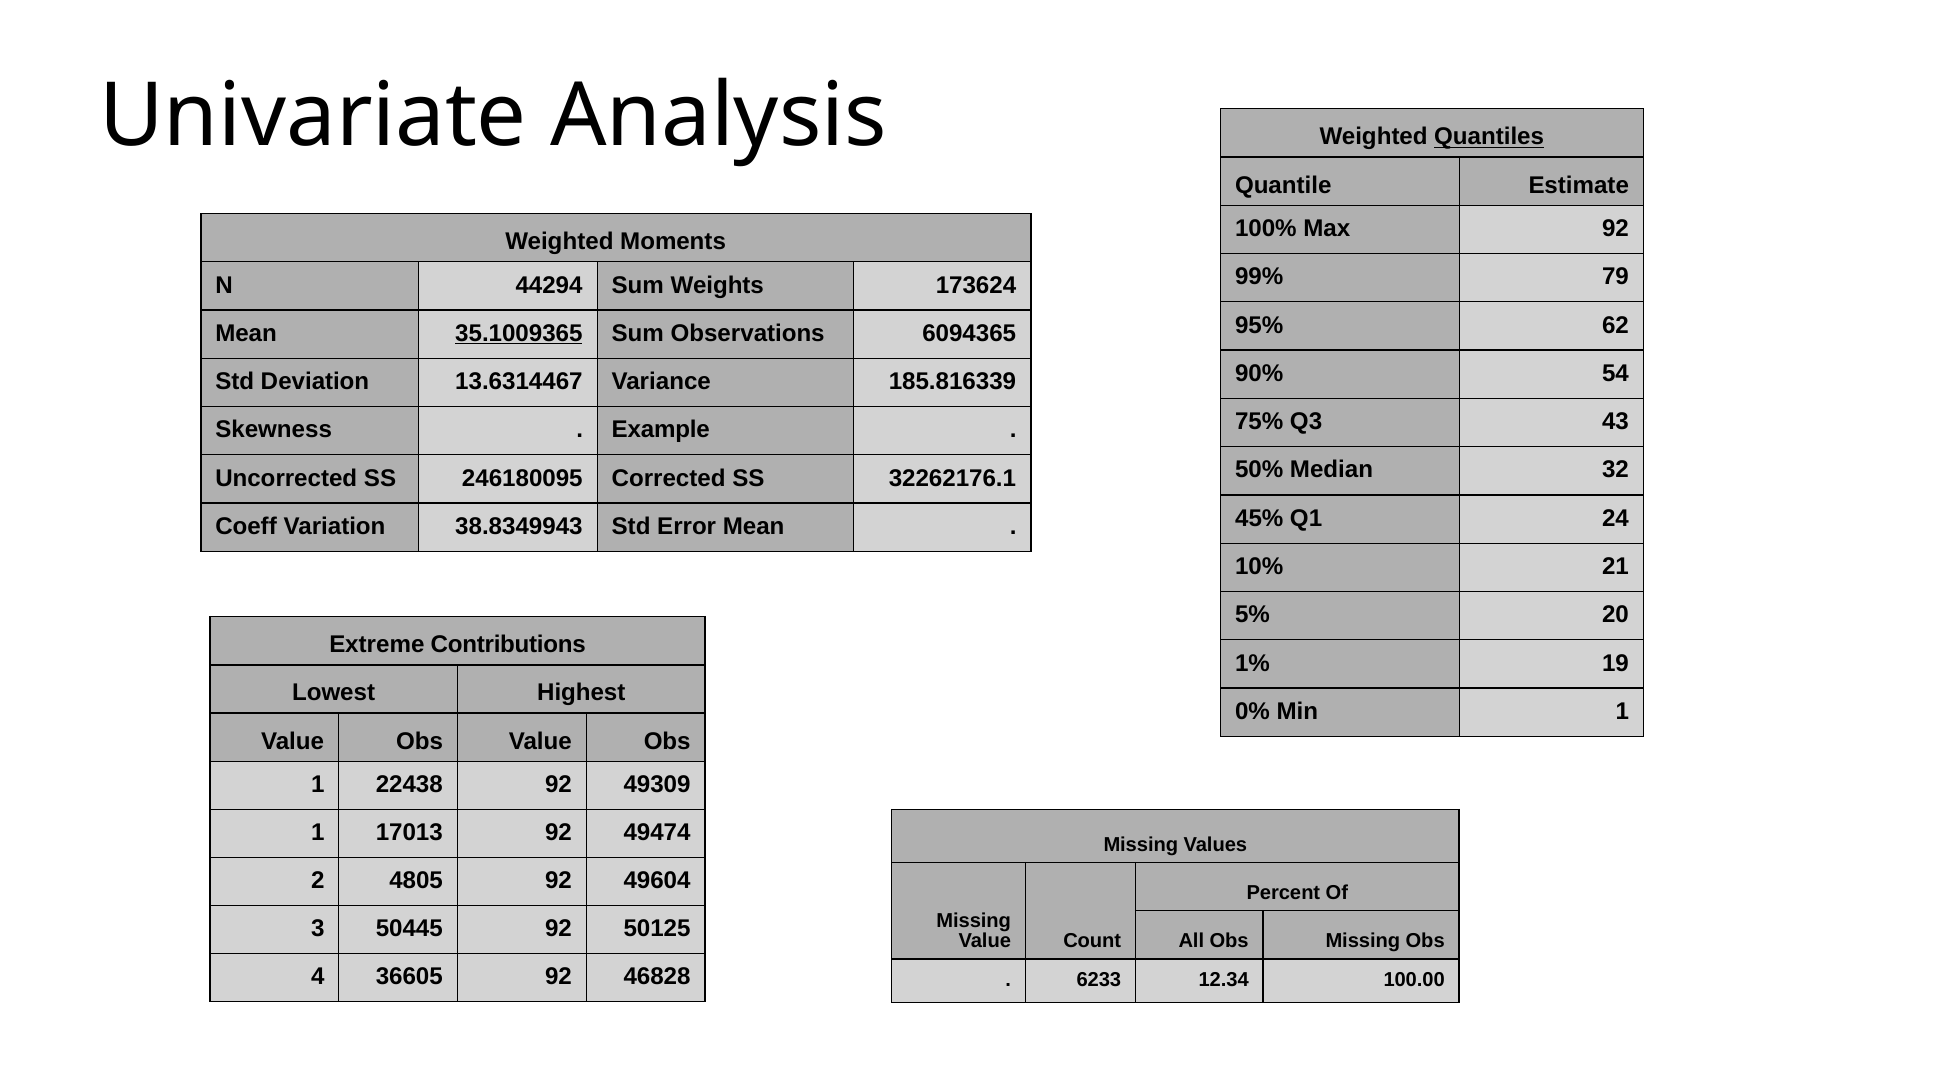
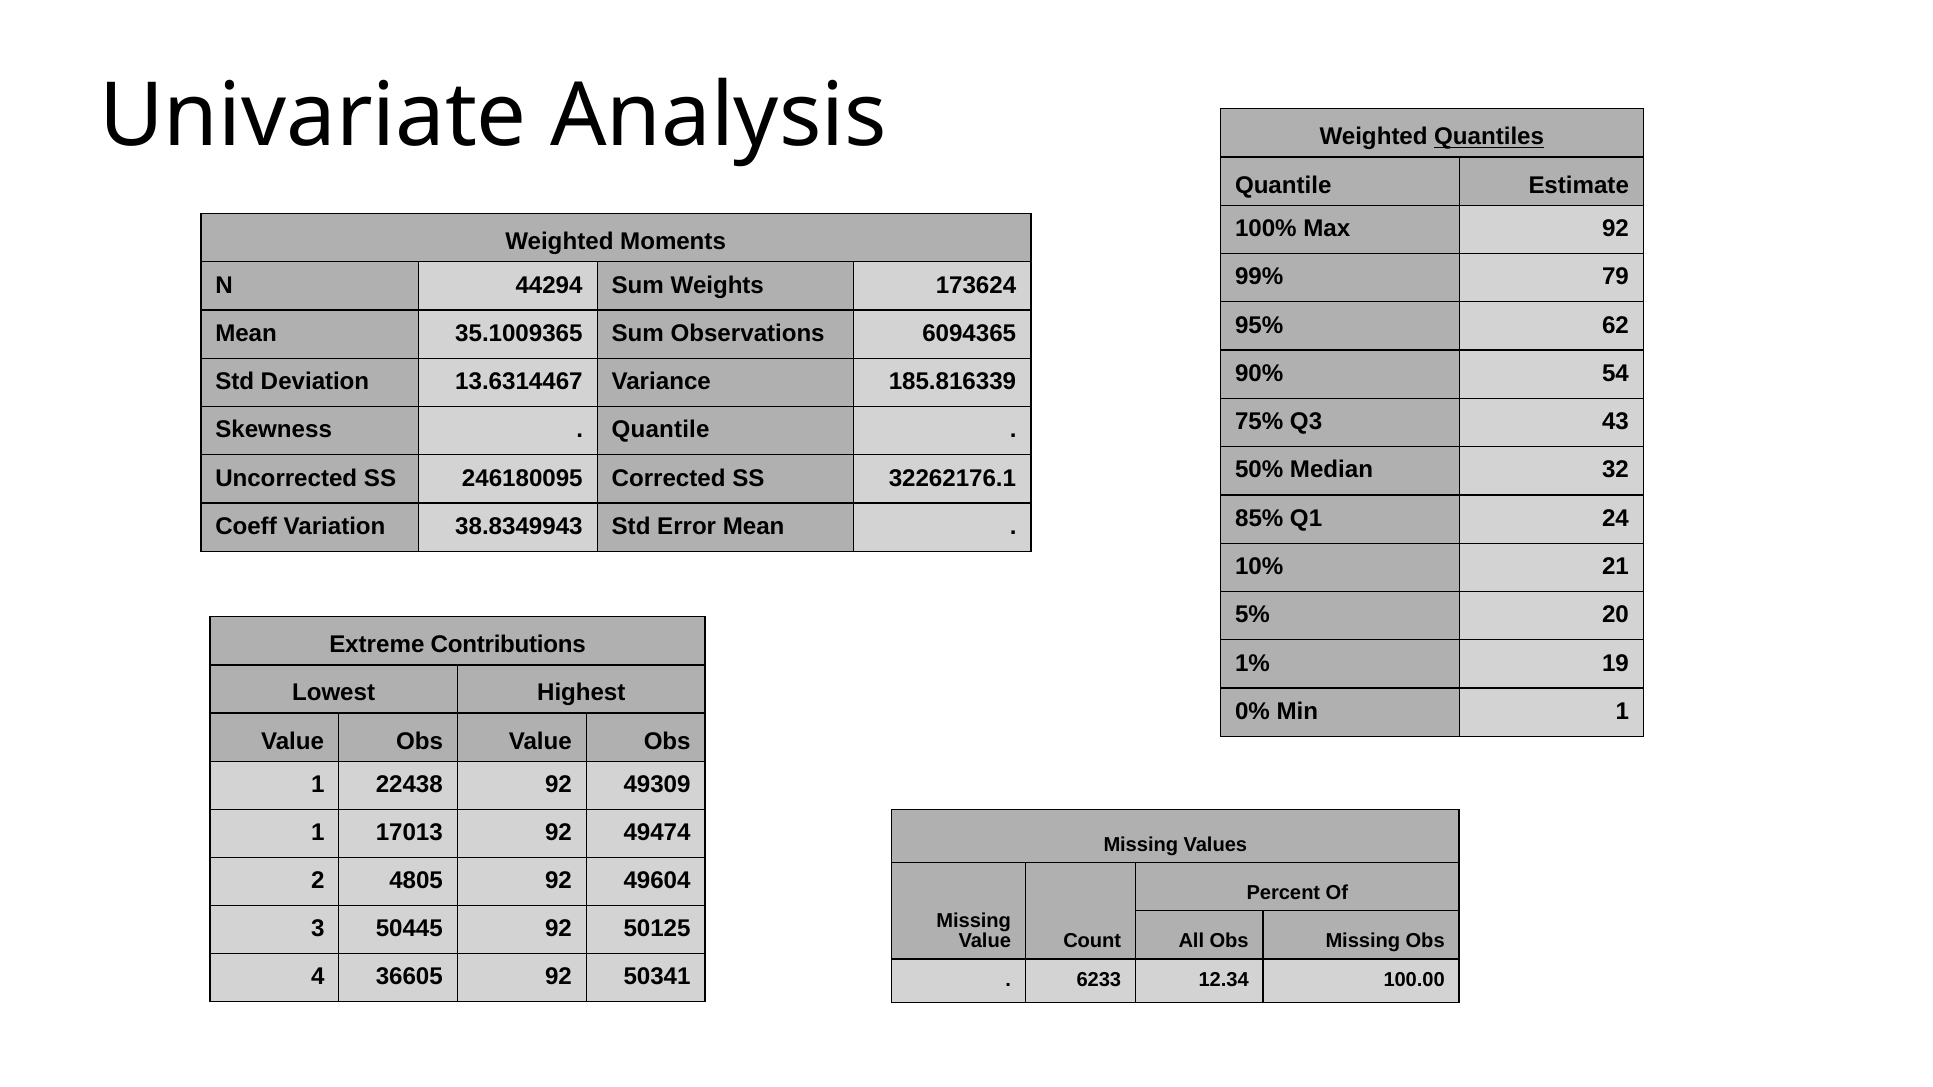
35.1009365 underline: present -> none
Example at (661, 430): Example -> Quantile
45%: 45% -> 85%
46828: 46828 -> 50341
